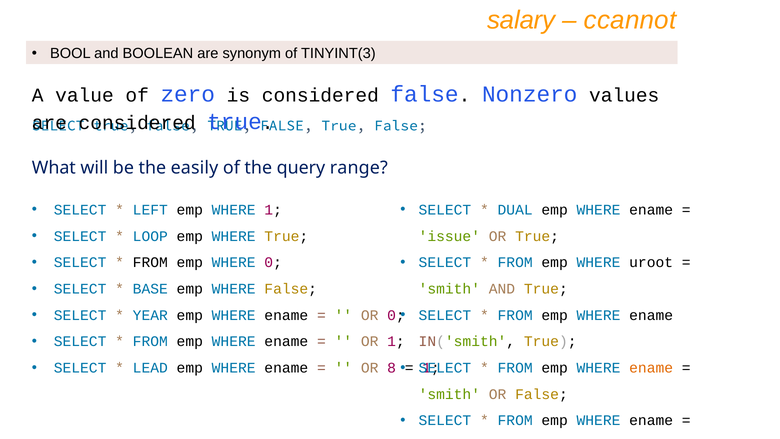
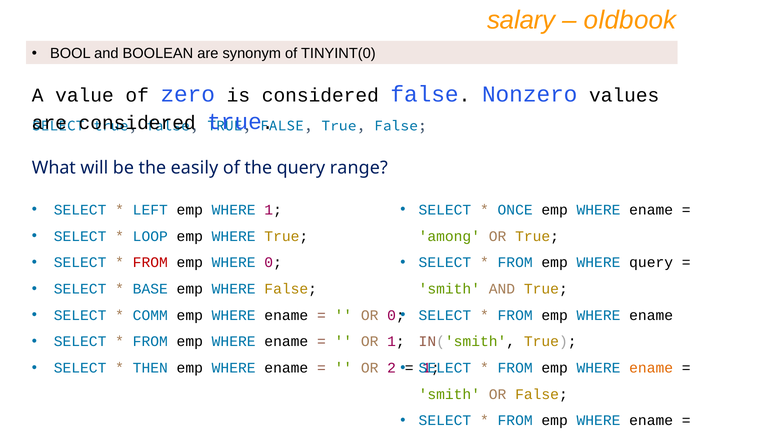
ccannot: ccannot -> oldbook
TINYINT(3: TINYINT(3 -> TINYINT(0
DUAL: DUAL -> ONCE
issue: issue -> among
FROM at (150, 262) colour: black -> red
WHERE uroot: uroot -> query
YEAR: YEAR -> COMM
LEAD: LEAD -> THEN
8: 8 -> 2
